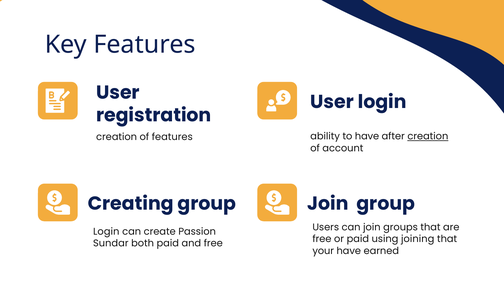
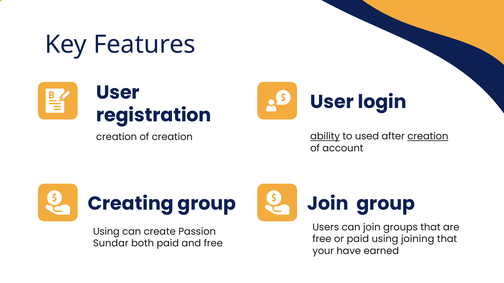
ability underline: none -> present
to have: have -> used
of features: features -> creation
Login at (106, 232): Login -> Using
